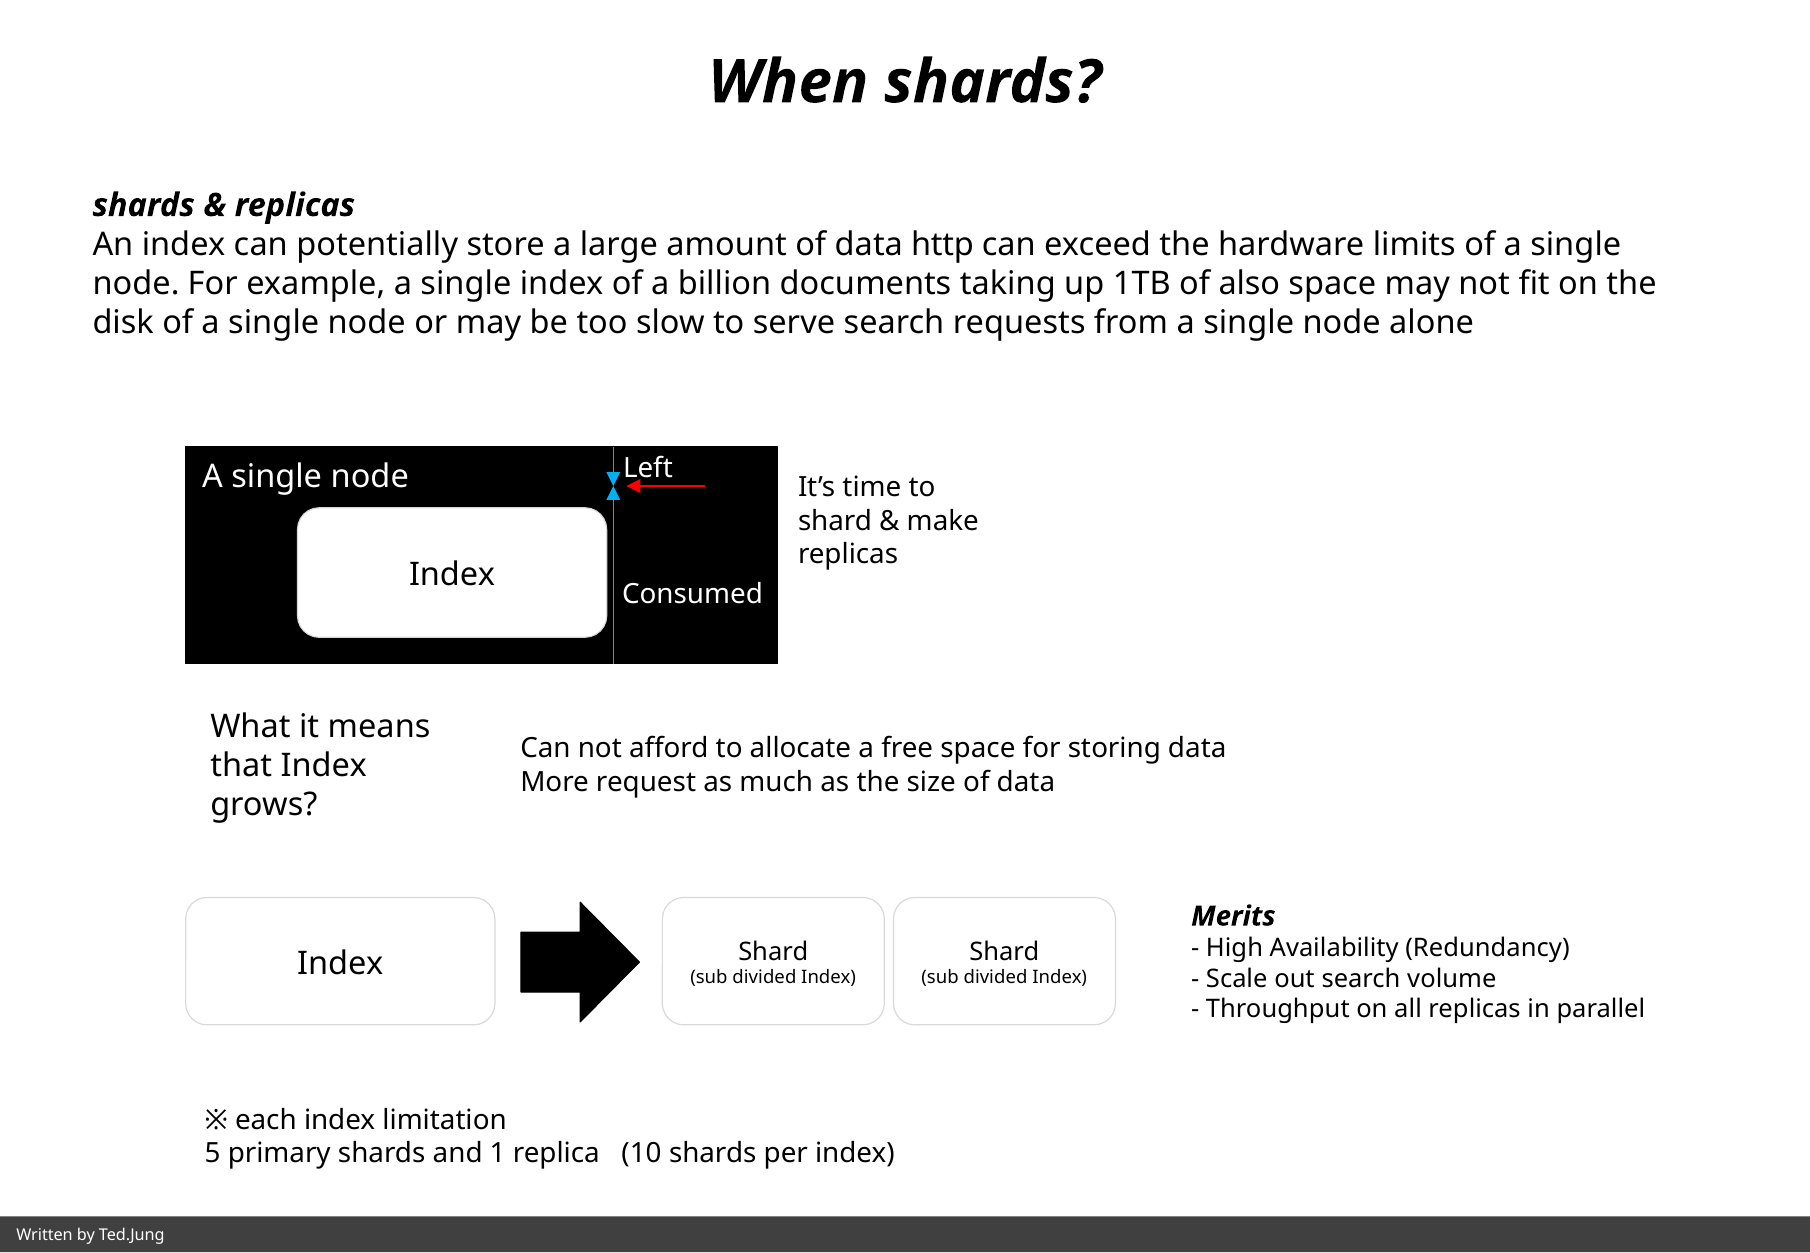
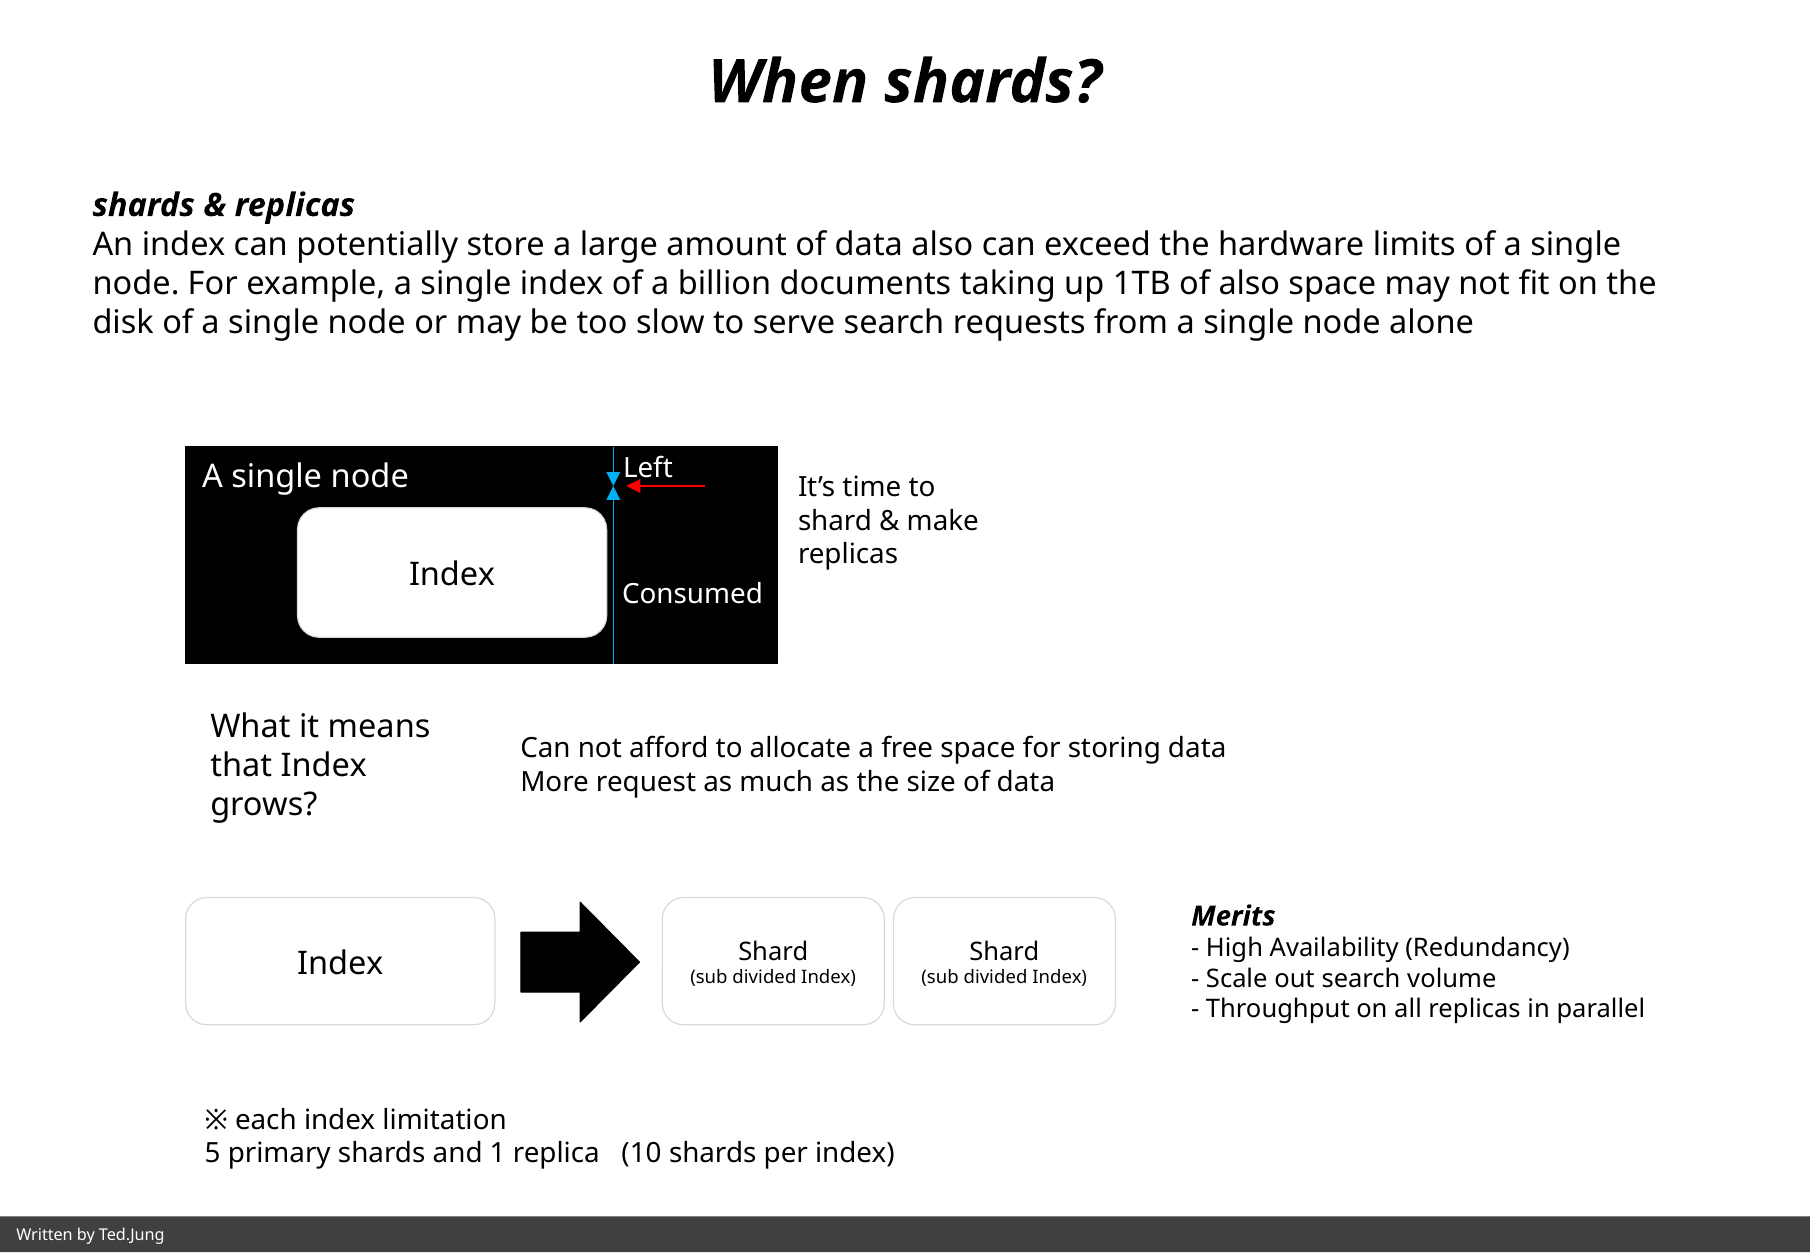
data http: http -> also
